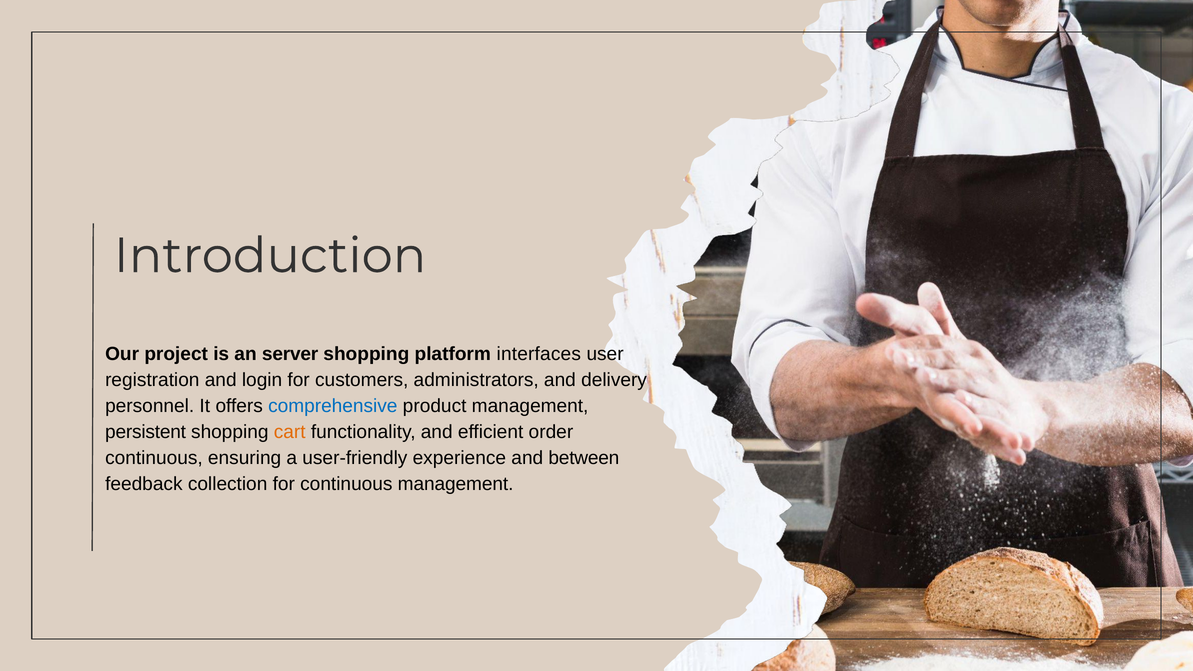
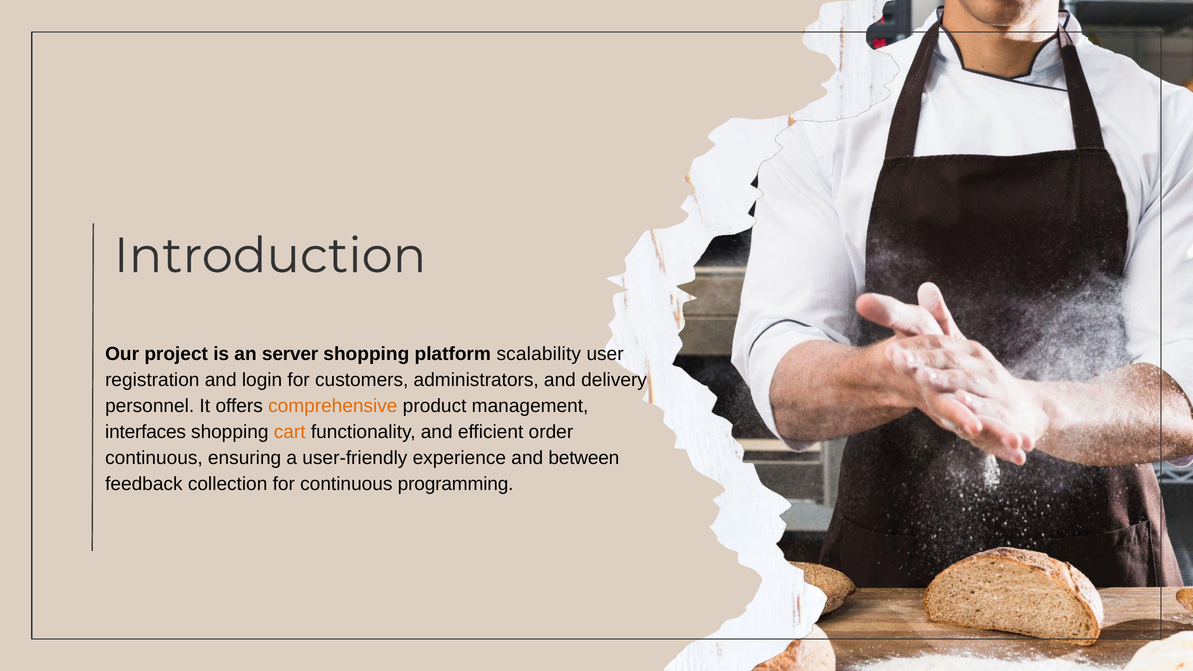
interfaces: interfaces -> scalability
comprehensive colour: blue -> orange
persistent: persistent -> interfaces
continuous management: management -> programming
